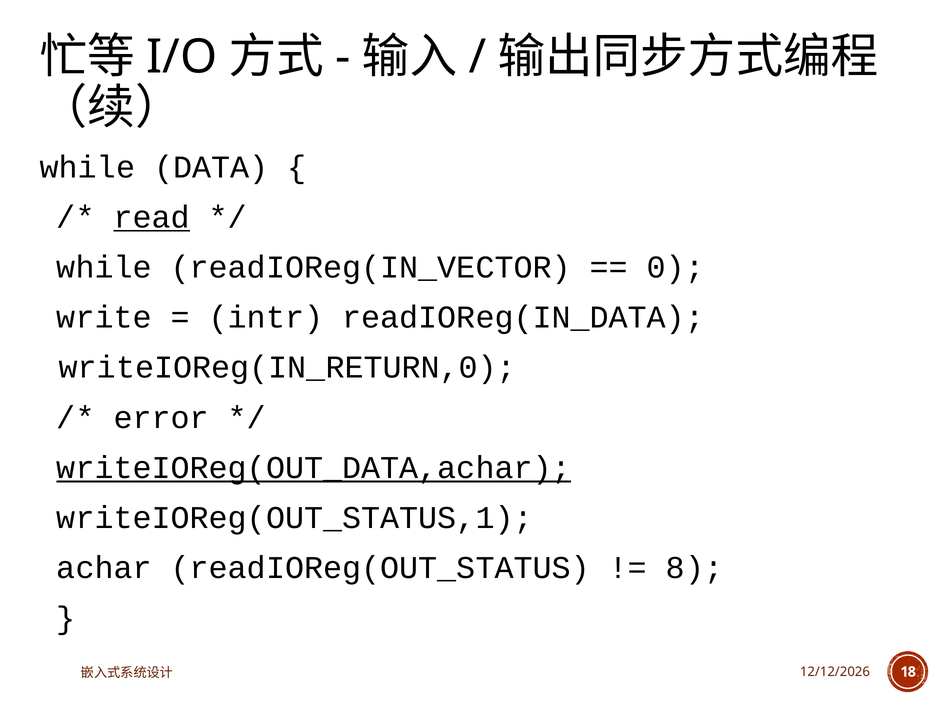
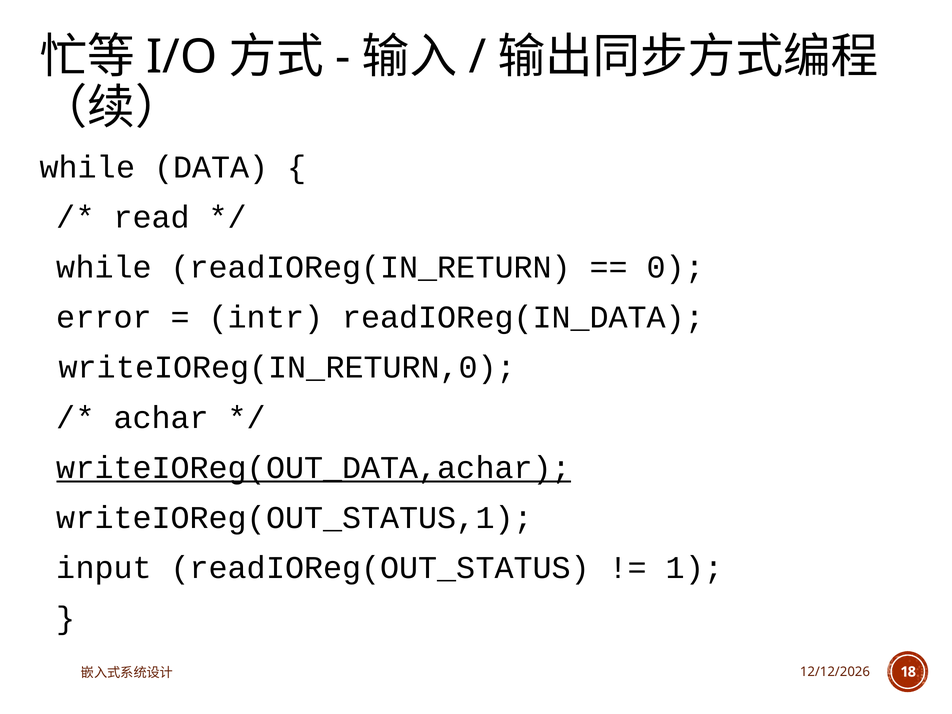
read underline: present -> none
readIOReg(IN_VECTOR: readIOReg(IN_VECTOR -> readIOReg(IN_RETURN
write: write -> error
error: error -> achar
achar: achar -> input
8: 8 -> 1
